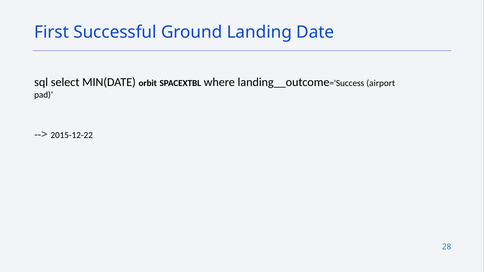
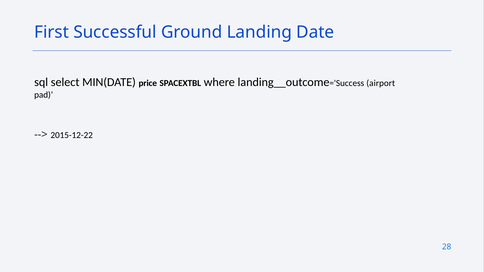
orbit: orbit -> price
